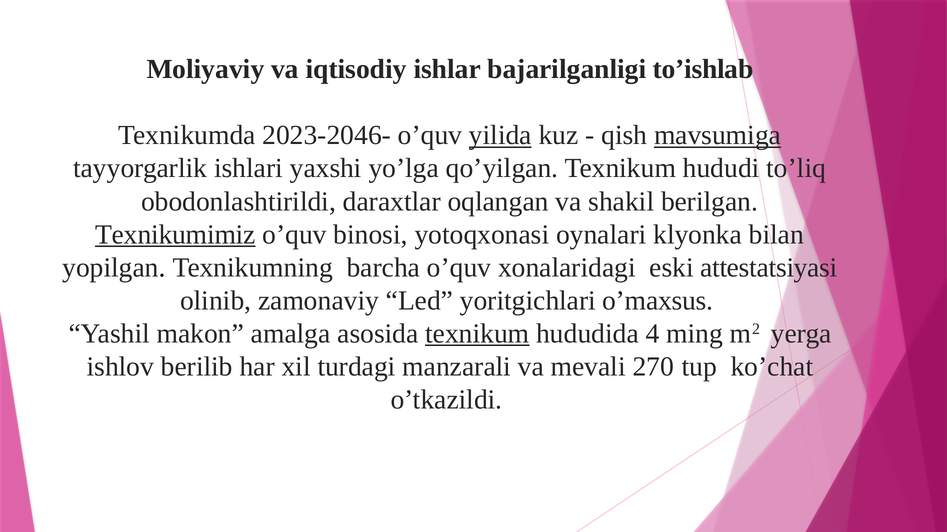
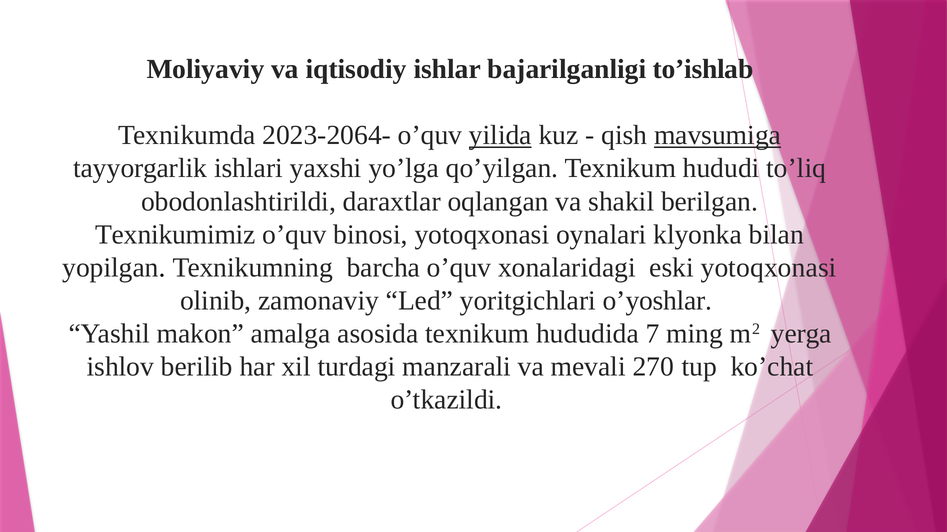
2023-2046-: 2023-2046- -> 2023-2064-
Texnikumimiz underline: present -> none
eski attestatsiyasi: attestatsiyasi -> yotoqxonasi
o’maxsus: o’maxsus -> o’yoshlar
texnikum at (477, 334) underline: present -> none
4: 4 -> 7
